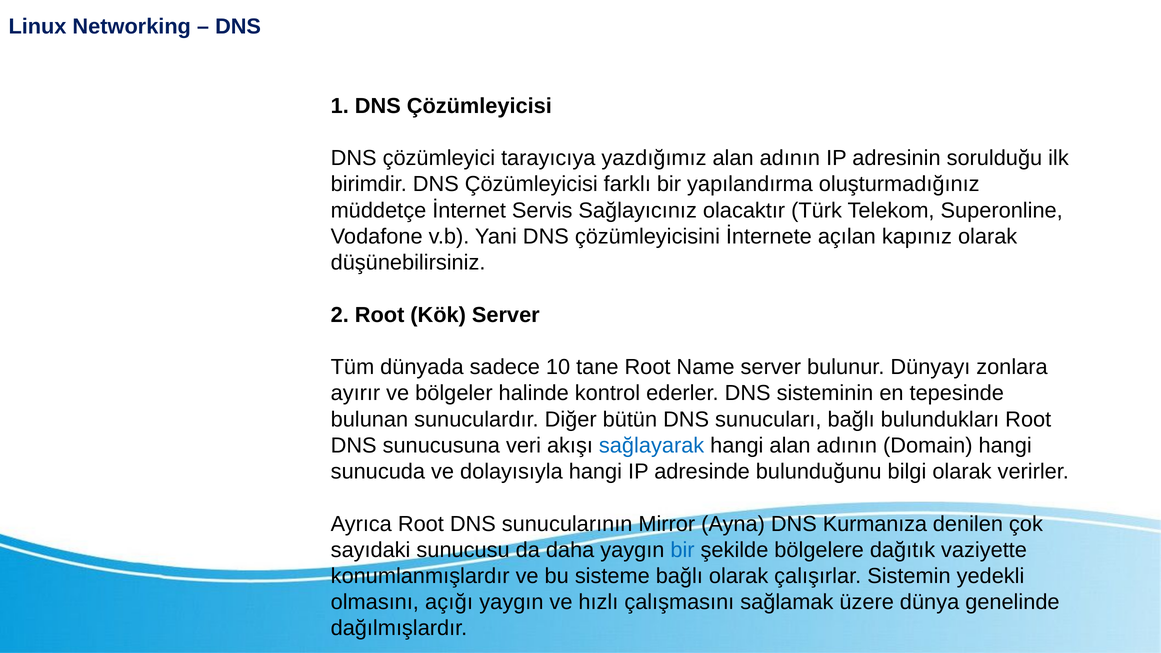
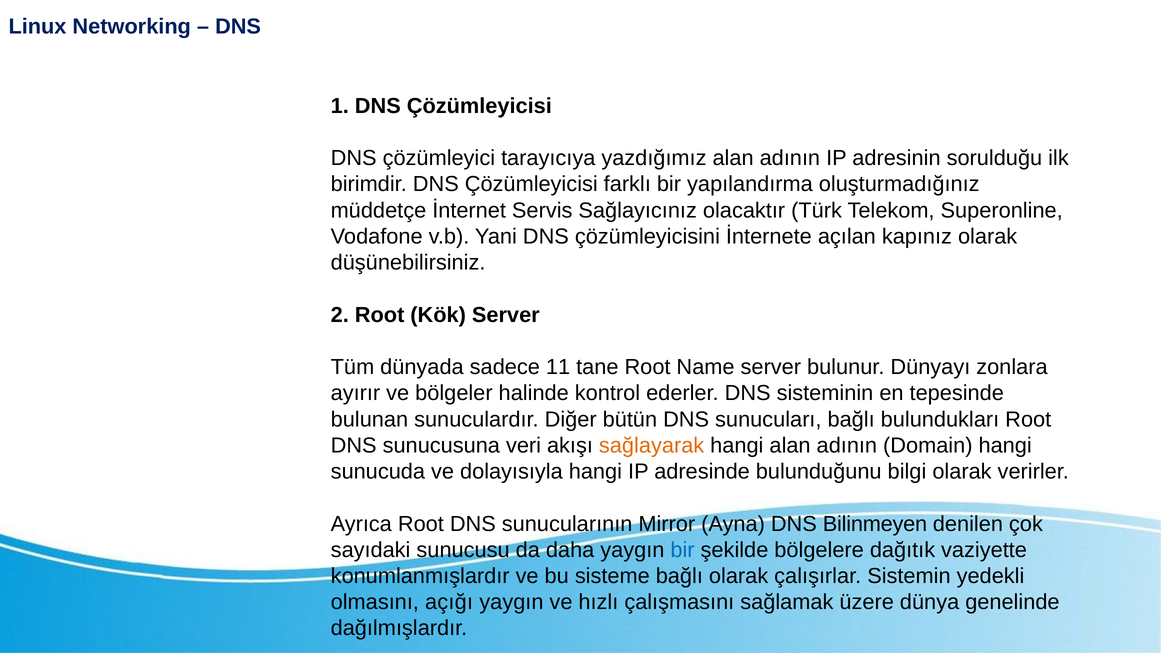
10: 10 -> 11
sağlayarak colour: blue -> orange
Kurmanıza: Kurmanıza -> Bilinmeyen
